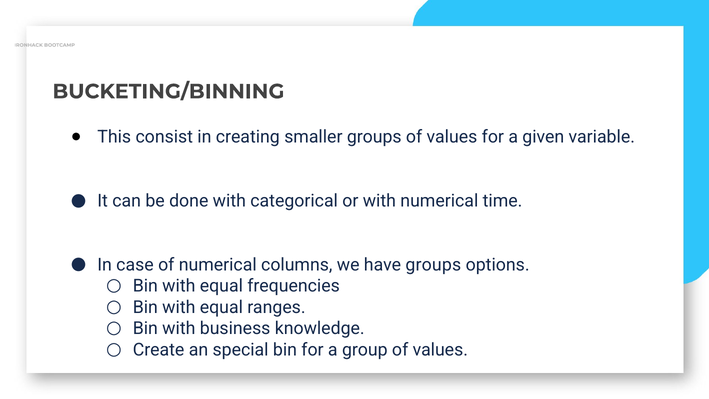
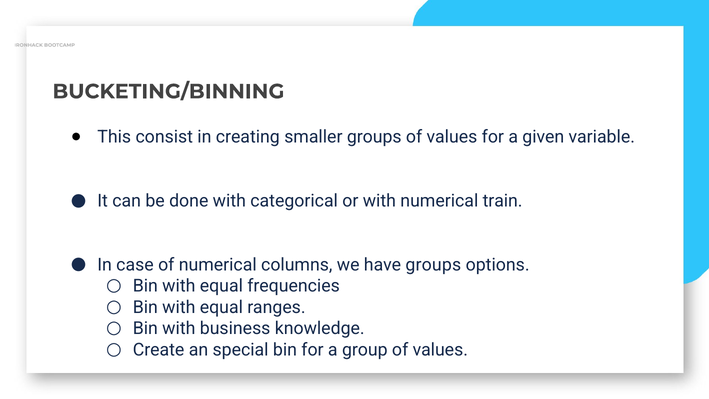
time: time -> train
